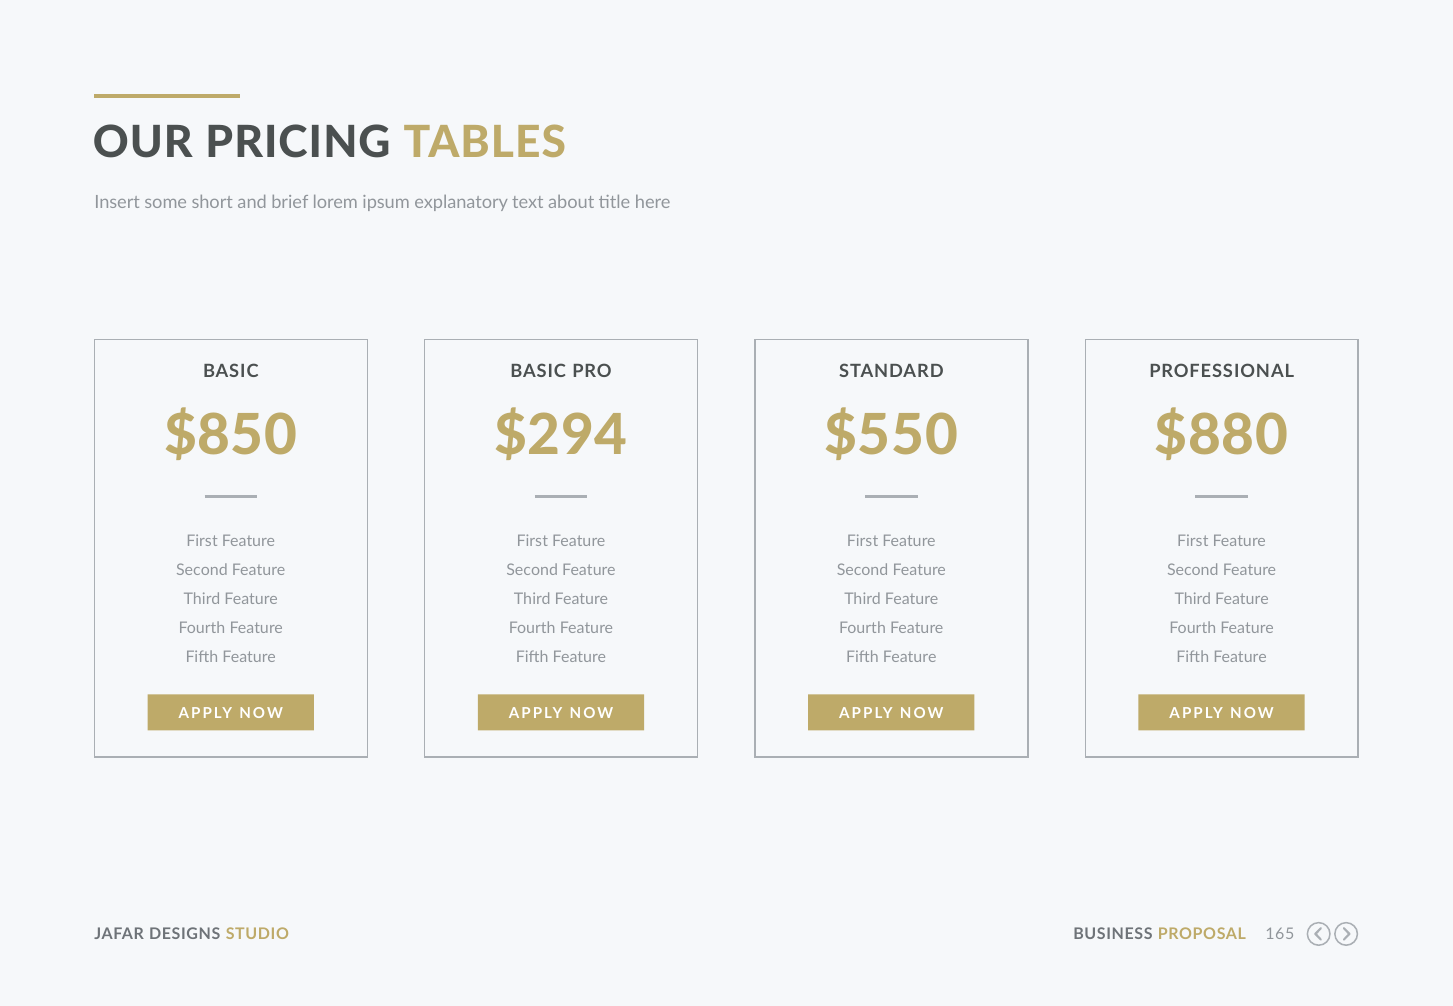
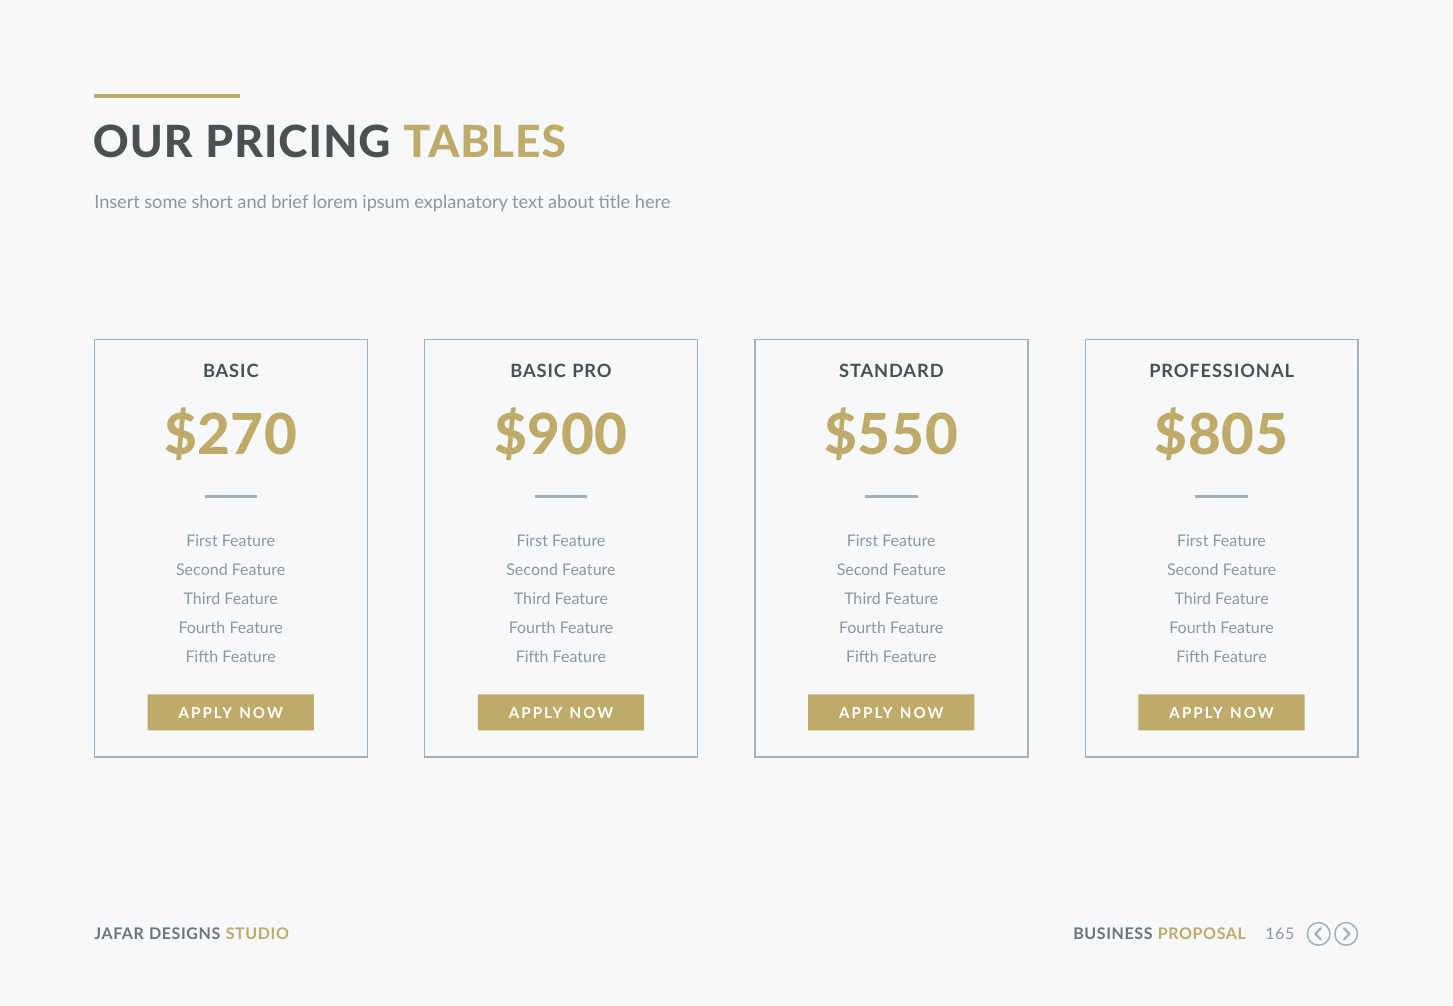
$850: $850 -> $270
$294: $294 -> $900
$880: $880 -> $805
